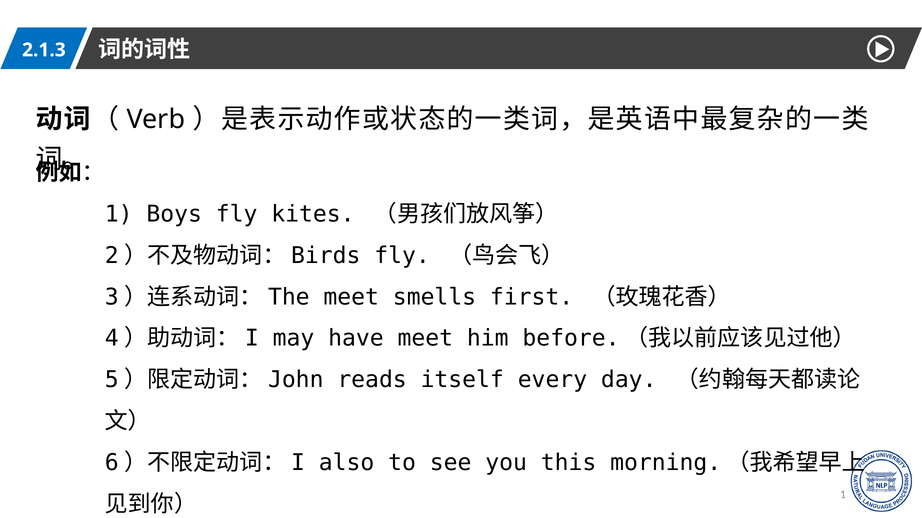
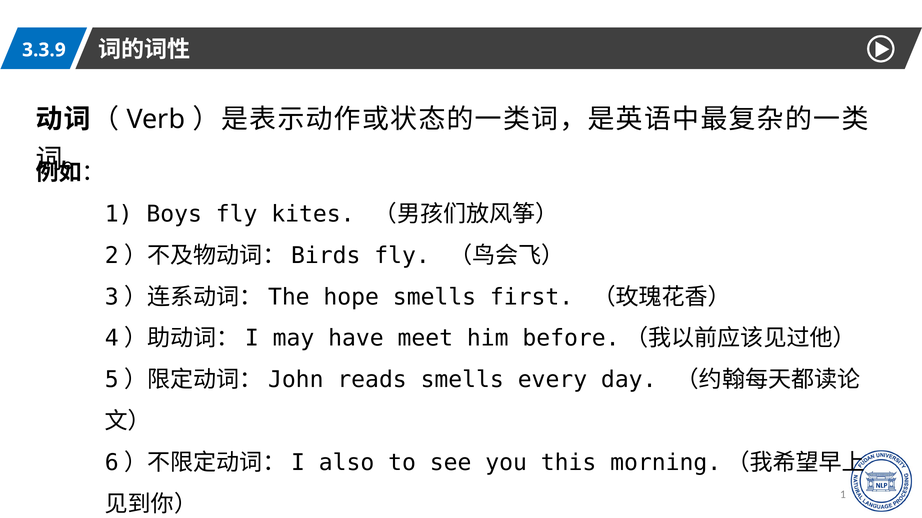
2.1.3: 2.1.3 -> 3.3.9
meet at (351, 297): meet -> hope
reads itself: itself -> smells
